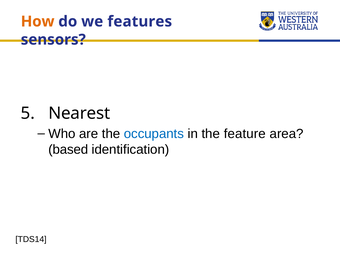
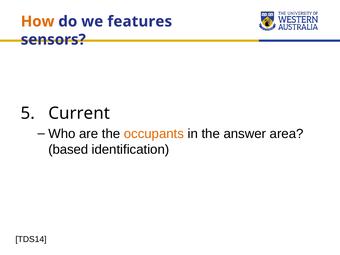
Nearest: Nearest -> Current
occupants colour: blue -> orange
feature: feature -> answer
